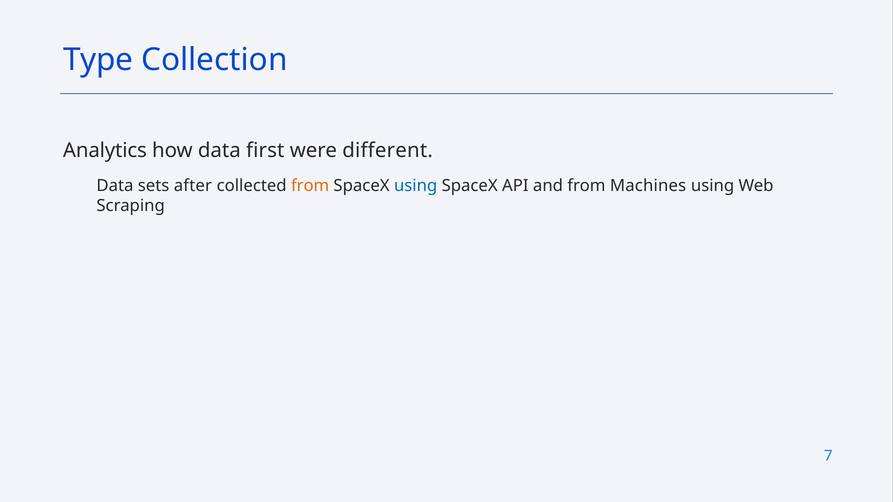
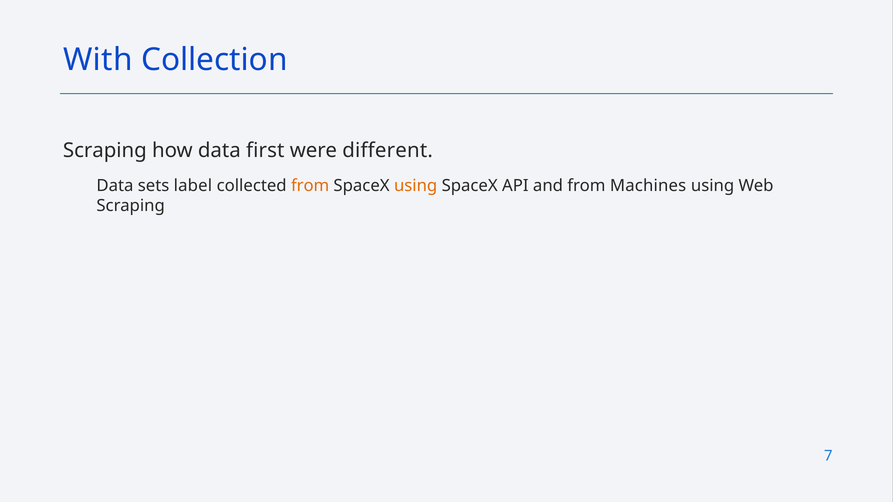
Type: Type -> With
Analytics at (105, 151): Analytics -> Scraping
after: after -> label
using at (416, 186) colour: blue -> orange
